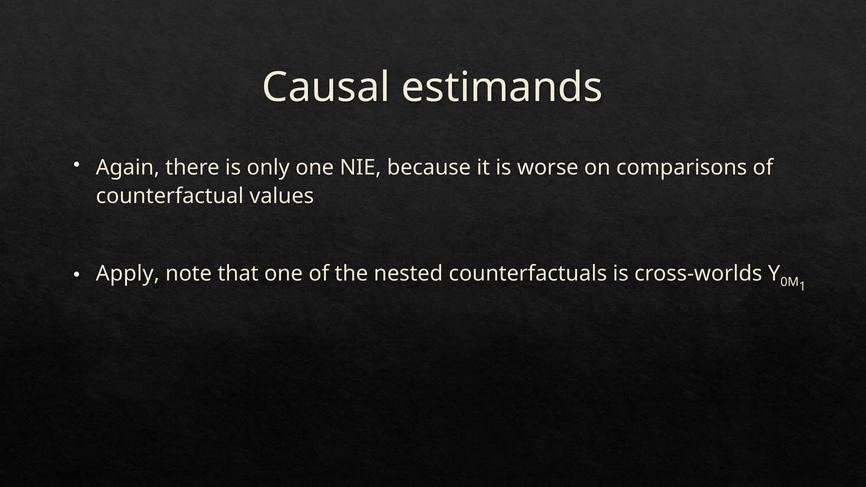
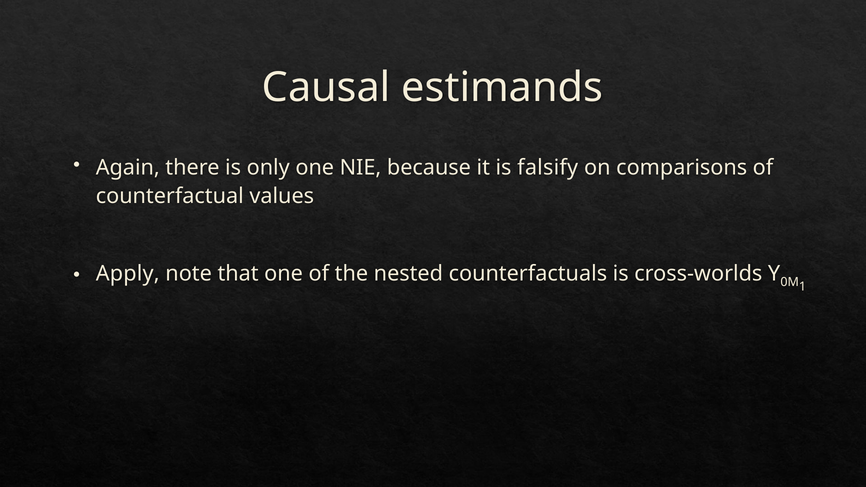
worse: worse -> falsify
